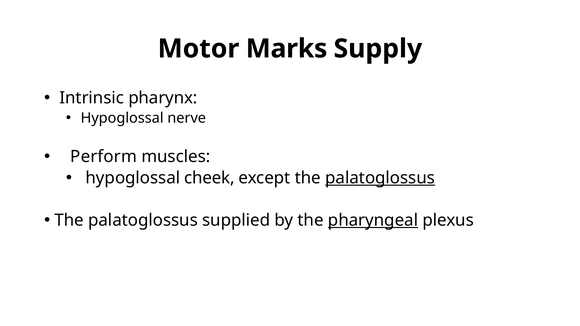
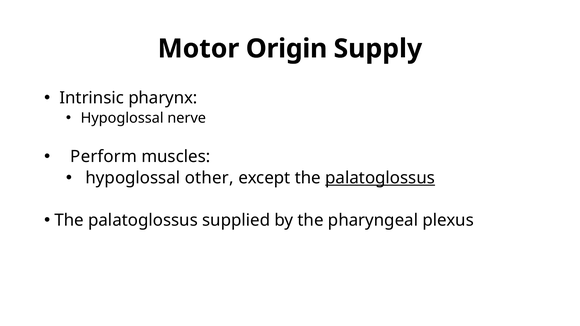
Marks: Marks -> Origin
cheek: cheek -> other
pharyngeal underline: present -> none
